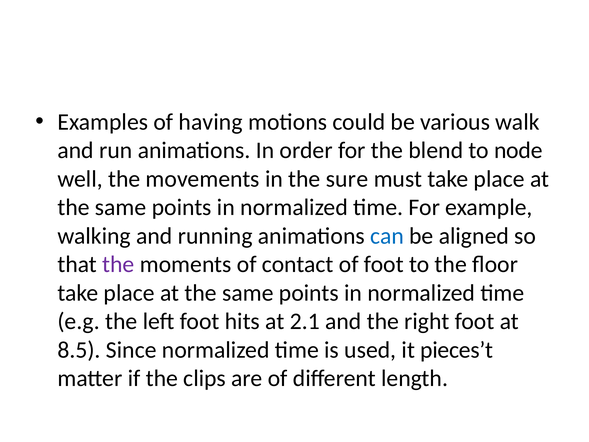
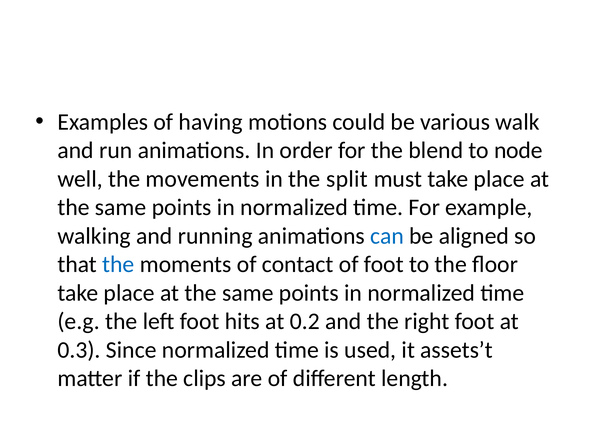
sure: sure -> split
the at (118, 264) colour: purple -> blue
2.1: 2.1 -> 0.2
8.5: 8.5 -> 0.3
pieces’t: pieces’t -> assets’t
